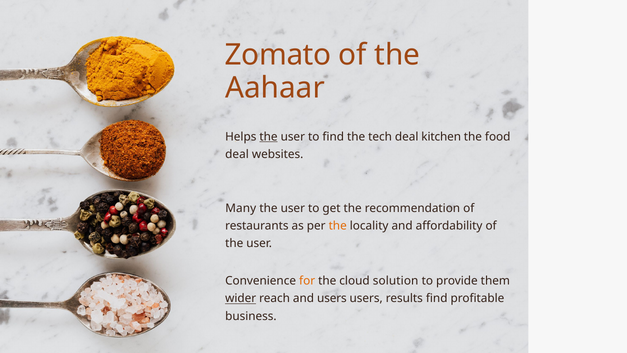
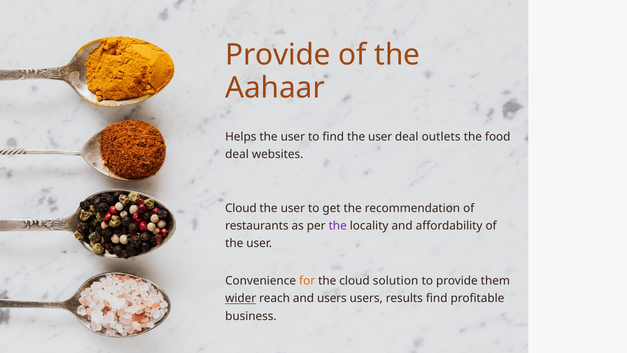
Zomato at (278, 55): Zomato -> Provide
the at (269, 137) underline: present -> none
find the tech: tech -> user
kitchen: kitchen -> outlets
Many at (241, 208): Many -> Cloud
the at (338, 226) colour: orange -> purple
